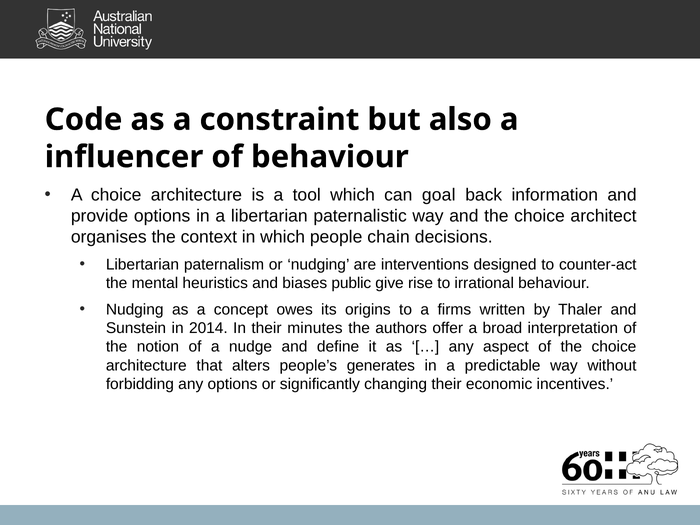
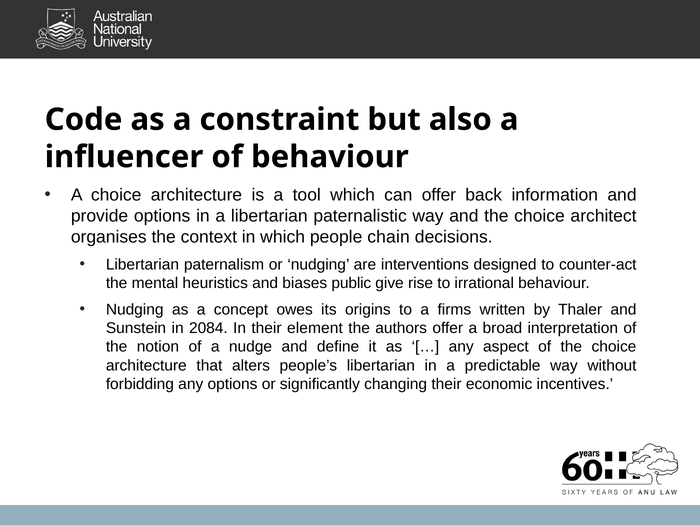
can goal: goal -> offer
2014: 2014 -> 2084
minutes: minutes -> element
people’s generates: generates -> libertarian
